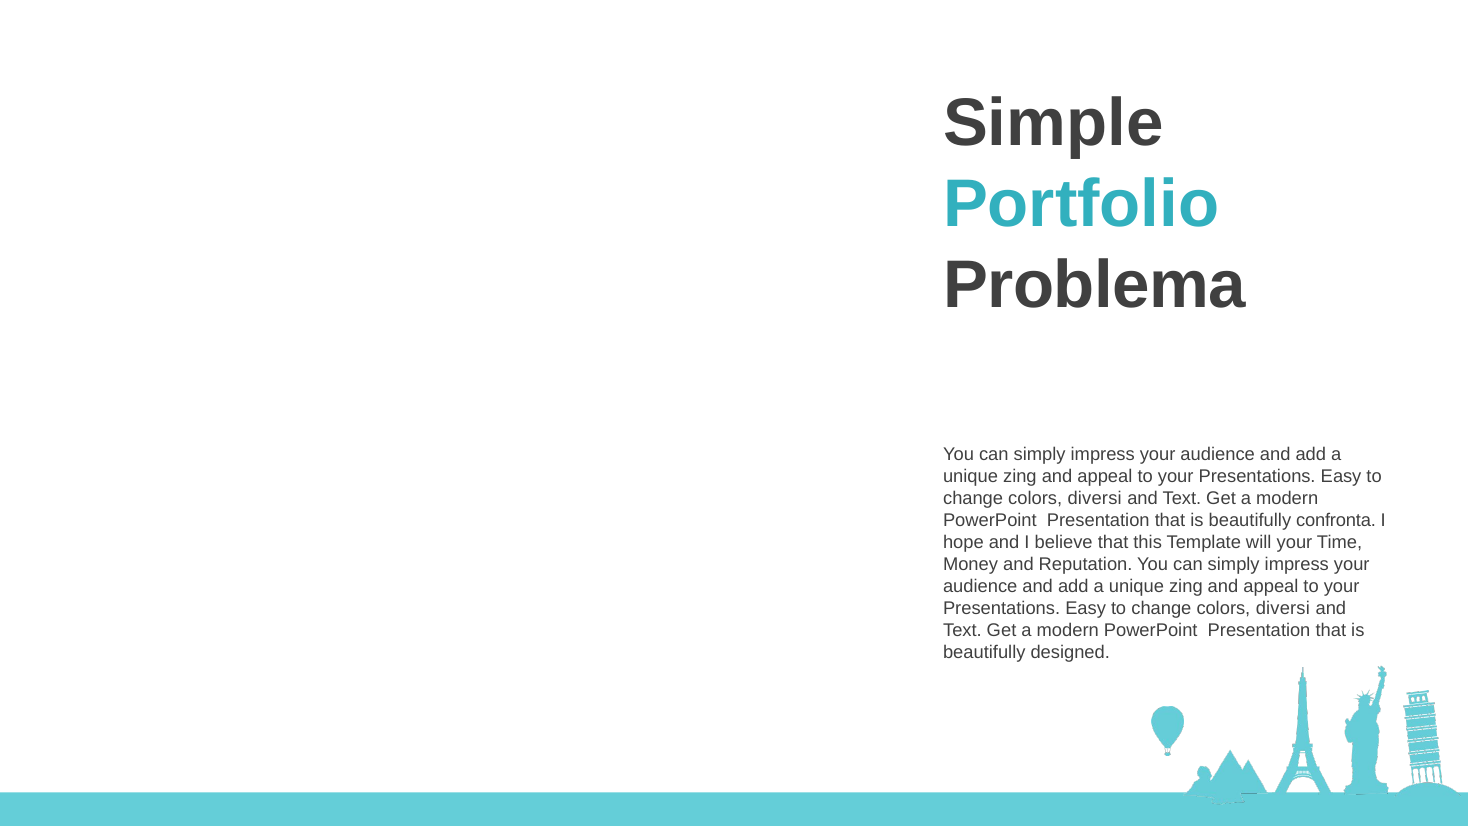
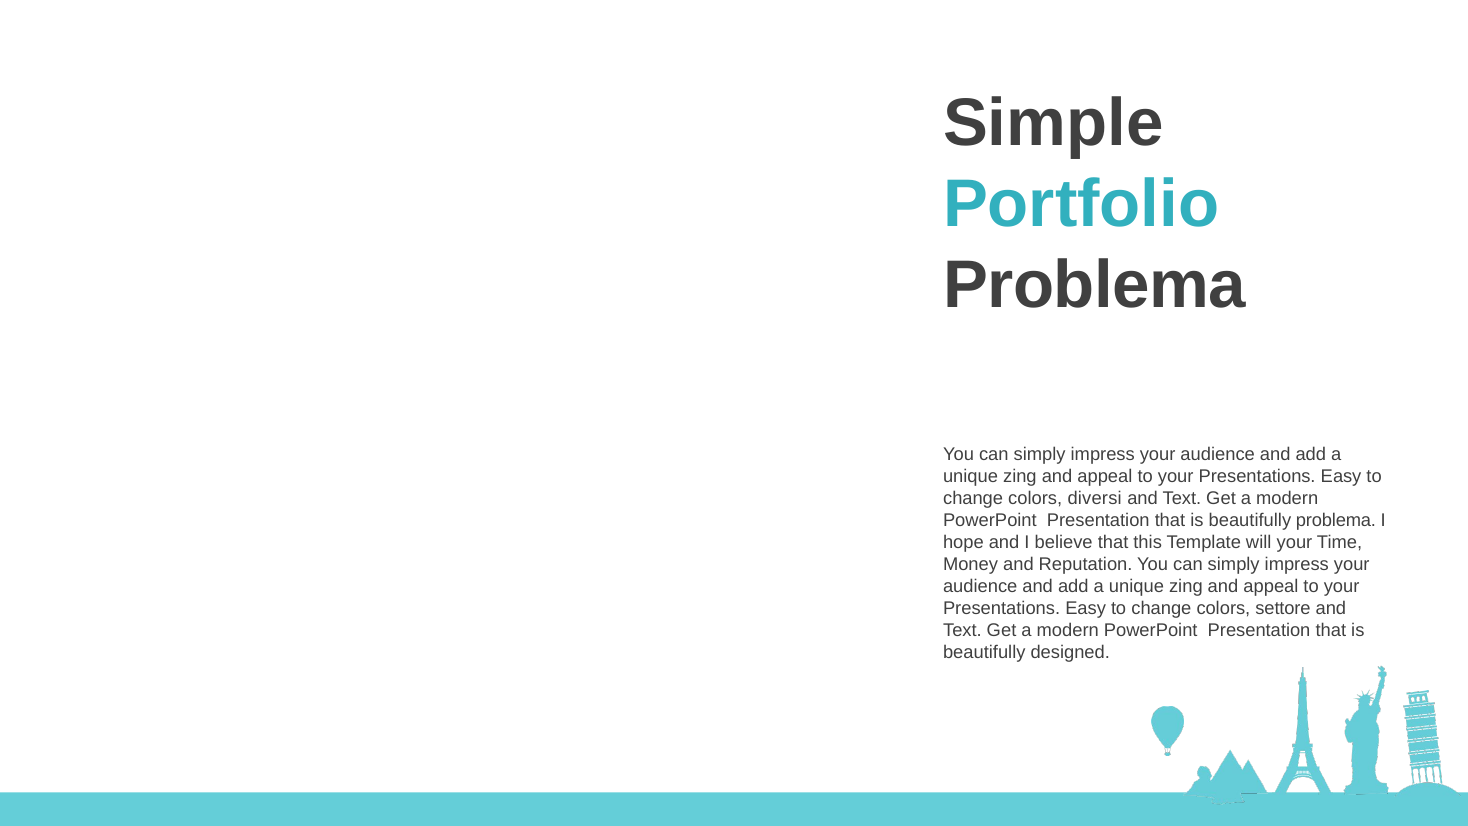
beautifully confronta: confronta -> problema
diversi at (1283, 608): diversi -> settore
